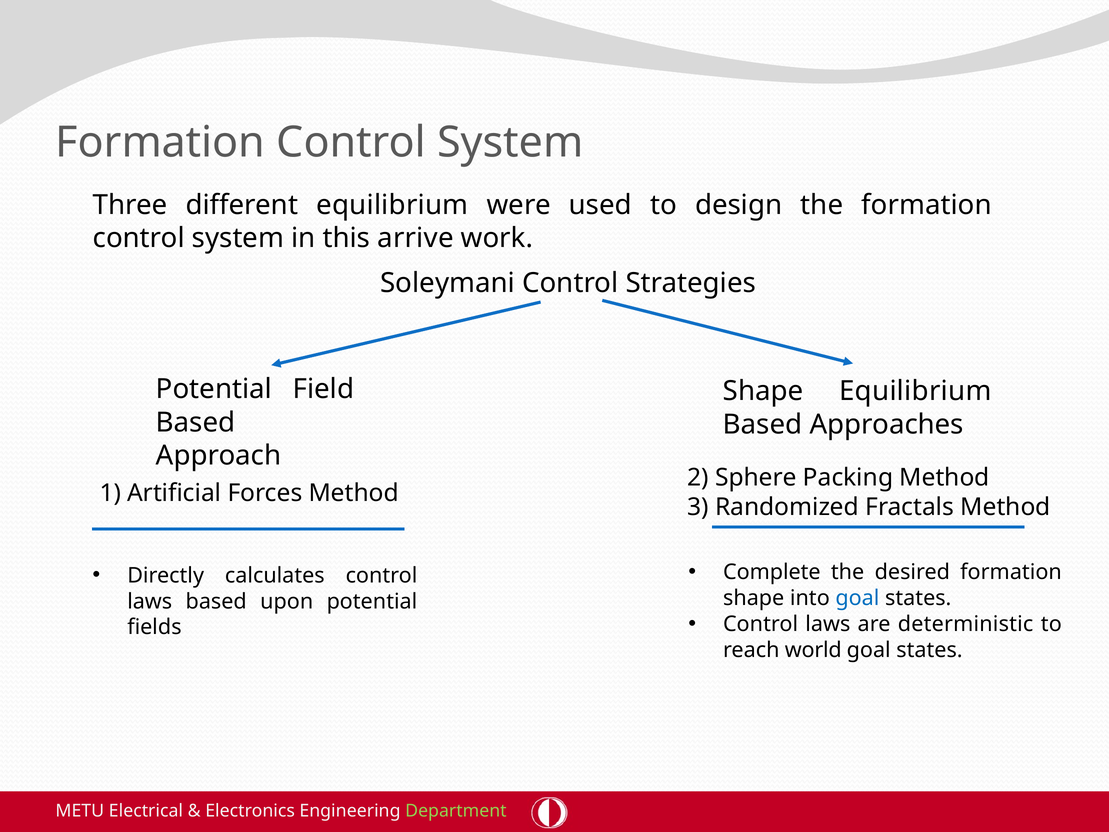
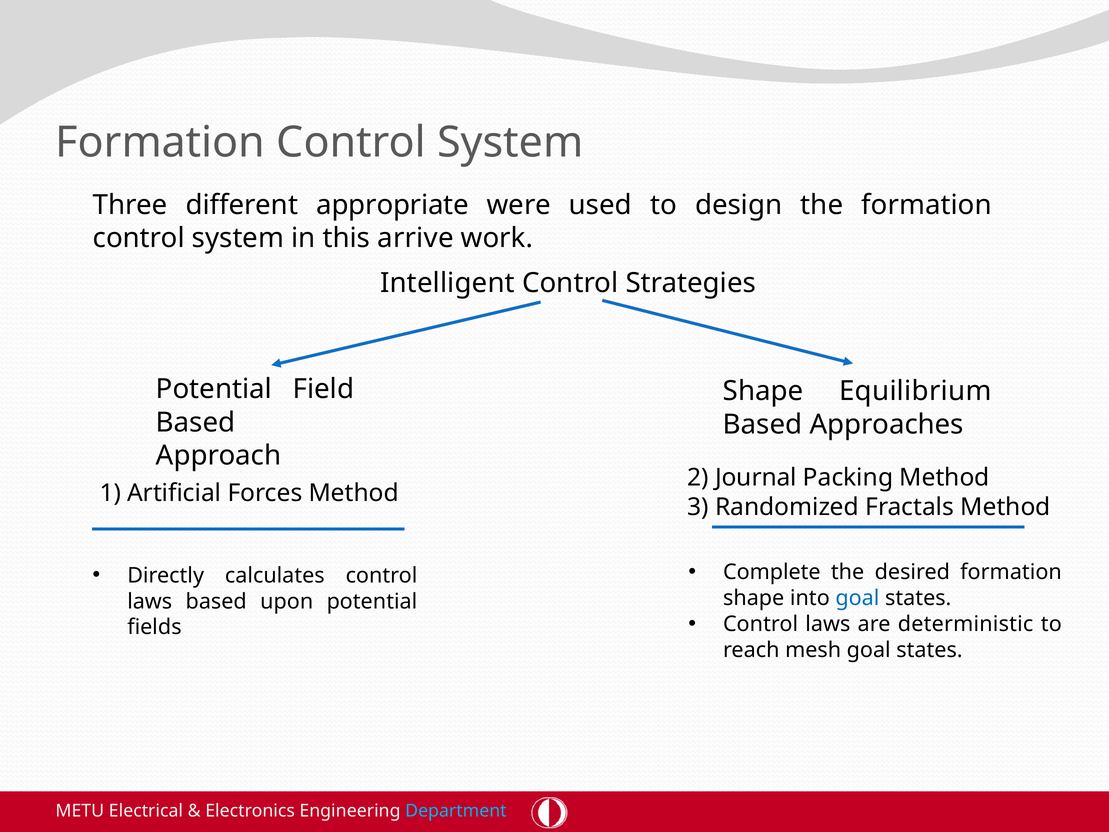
different equilibrium: equilibrium -> appropriate
Soleymani: Soleymani -> Intelligent
Sphere: Sphere -> Journal
world: world -> mesh
Department colour: light green -> light blue
